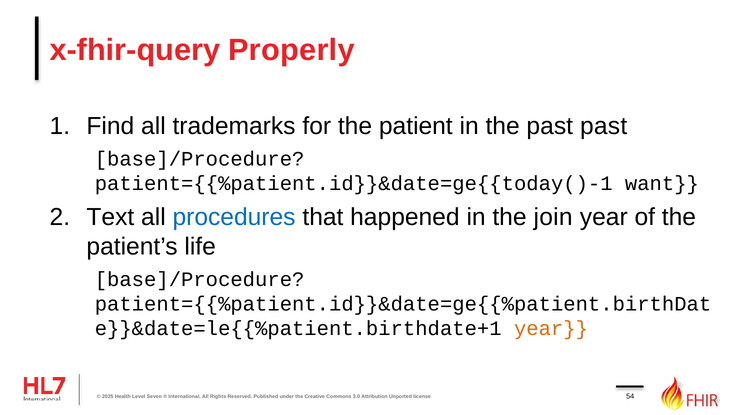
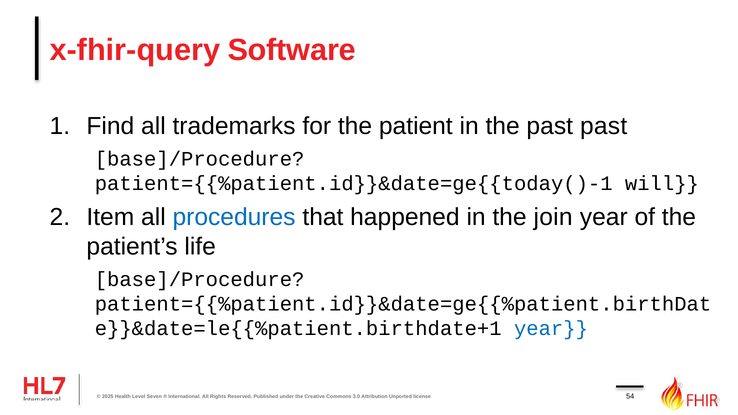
Properly: Properly -> Software
want: want -> will
Text: Text -> Item
year at (551, 329) colour: orange -> blue
